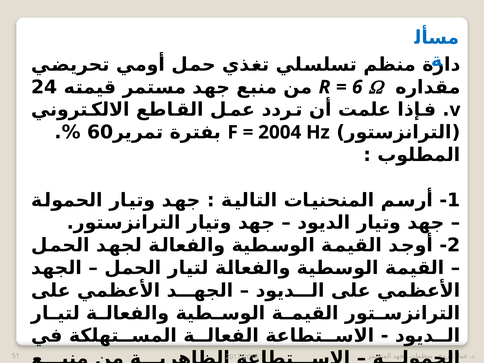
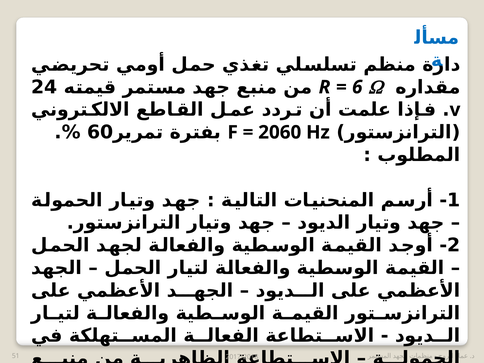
2004: 2004 -> 2060
